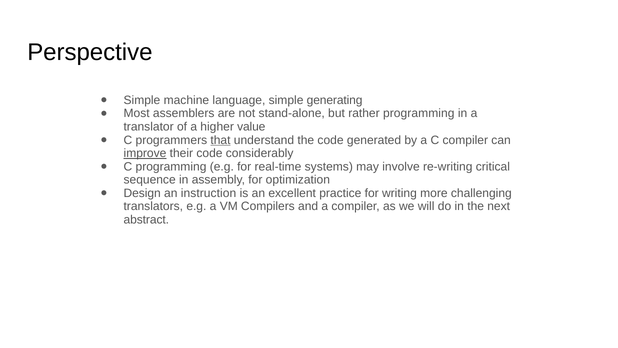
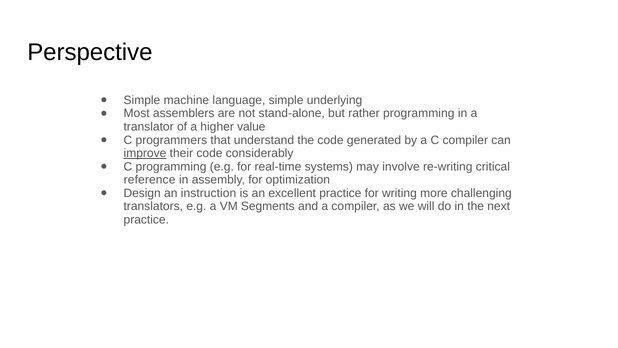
generating: generating -> underlying
that underline: present -> none
sequence: sequence -> reference
Compilers: Compilers -> Segments
abstract at (146, 219): abstract -> practice
